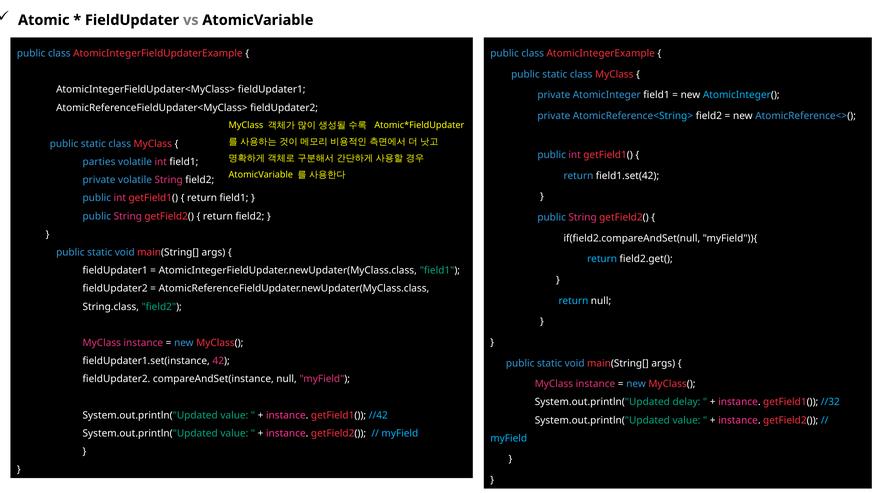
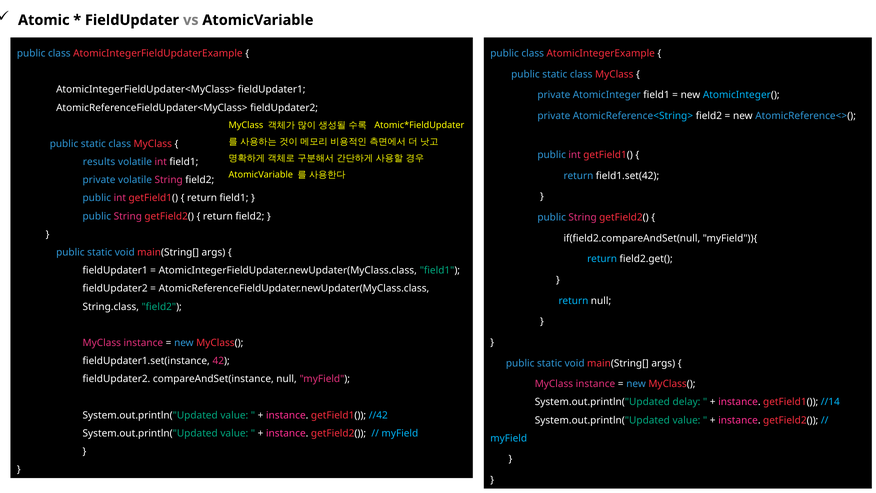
parties: parties -> results
//32: //32 -> //14
